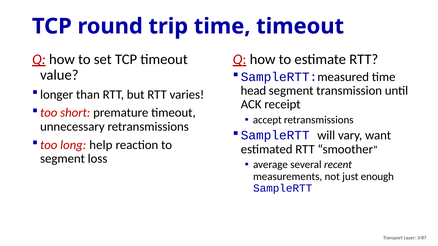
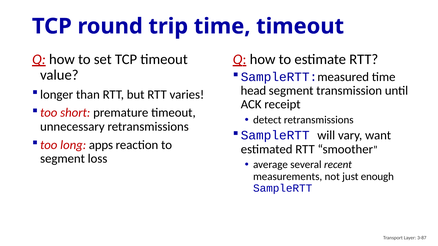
accept: accept -> detect
help: help -> apps
